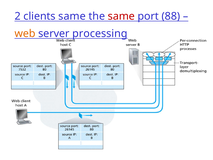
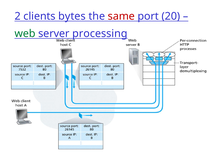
clients same: same -> bytes
88: 88 -> 20
web colour: orange -> green
